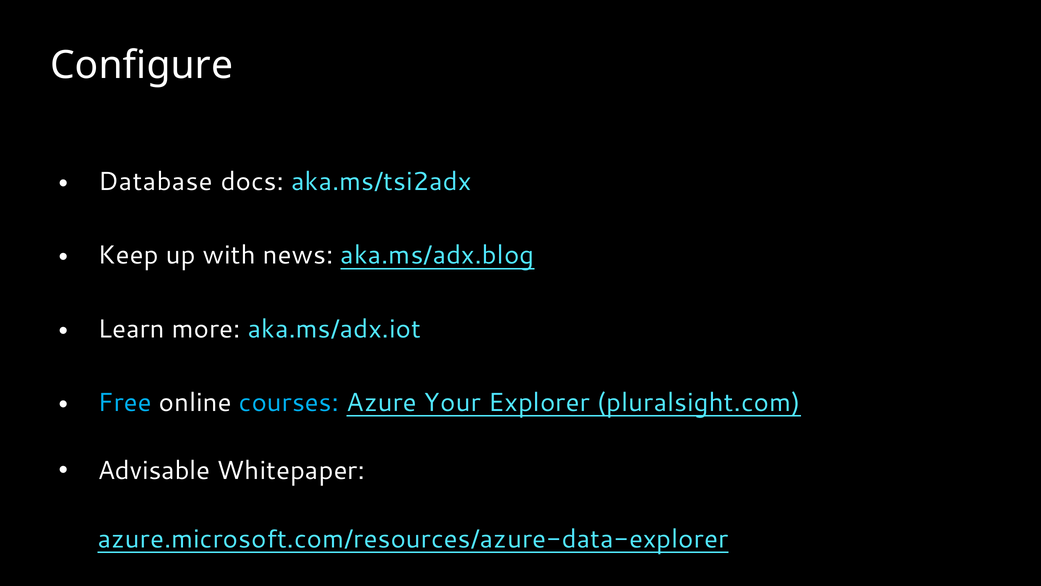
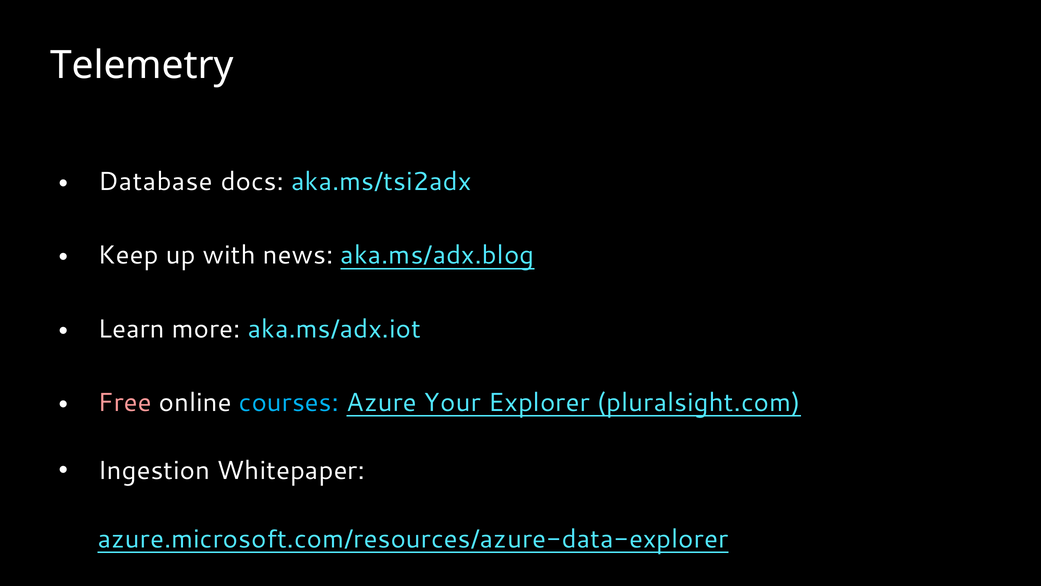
Configure: Configure -> Telemetry
Free colour: light blue -> pink
Advisable: Advisable -> Ingestion
